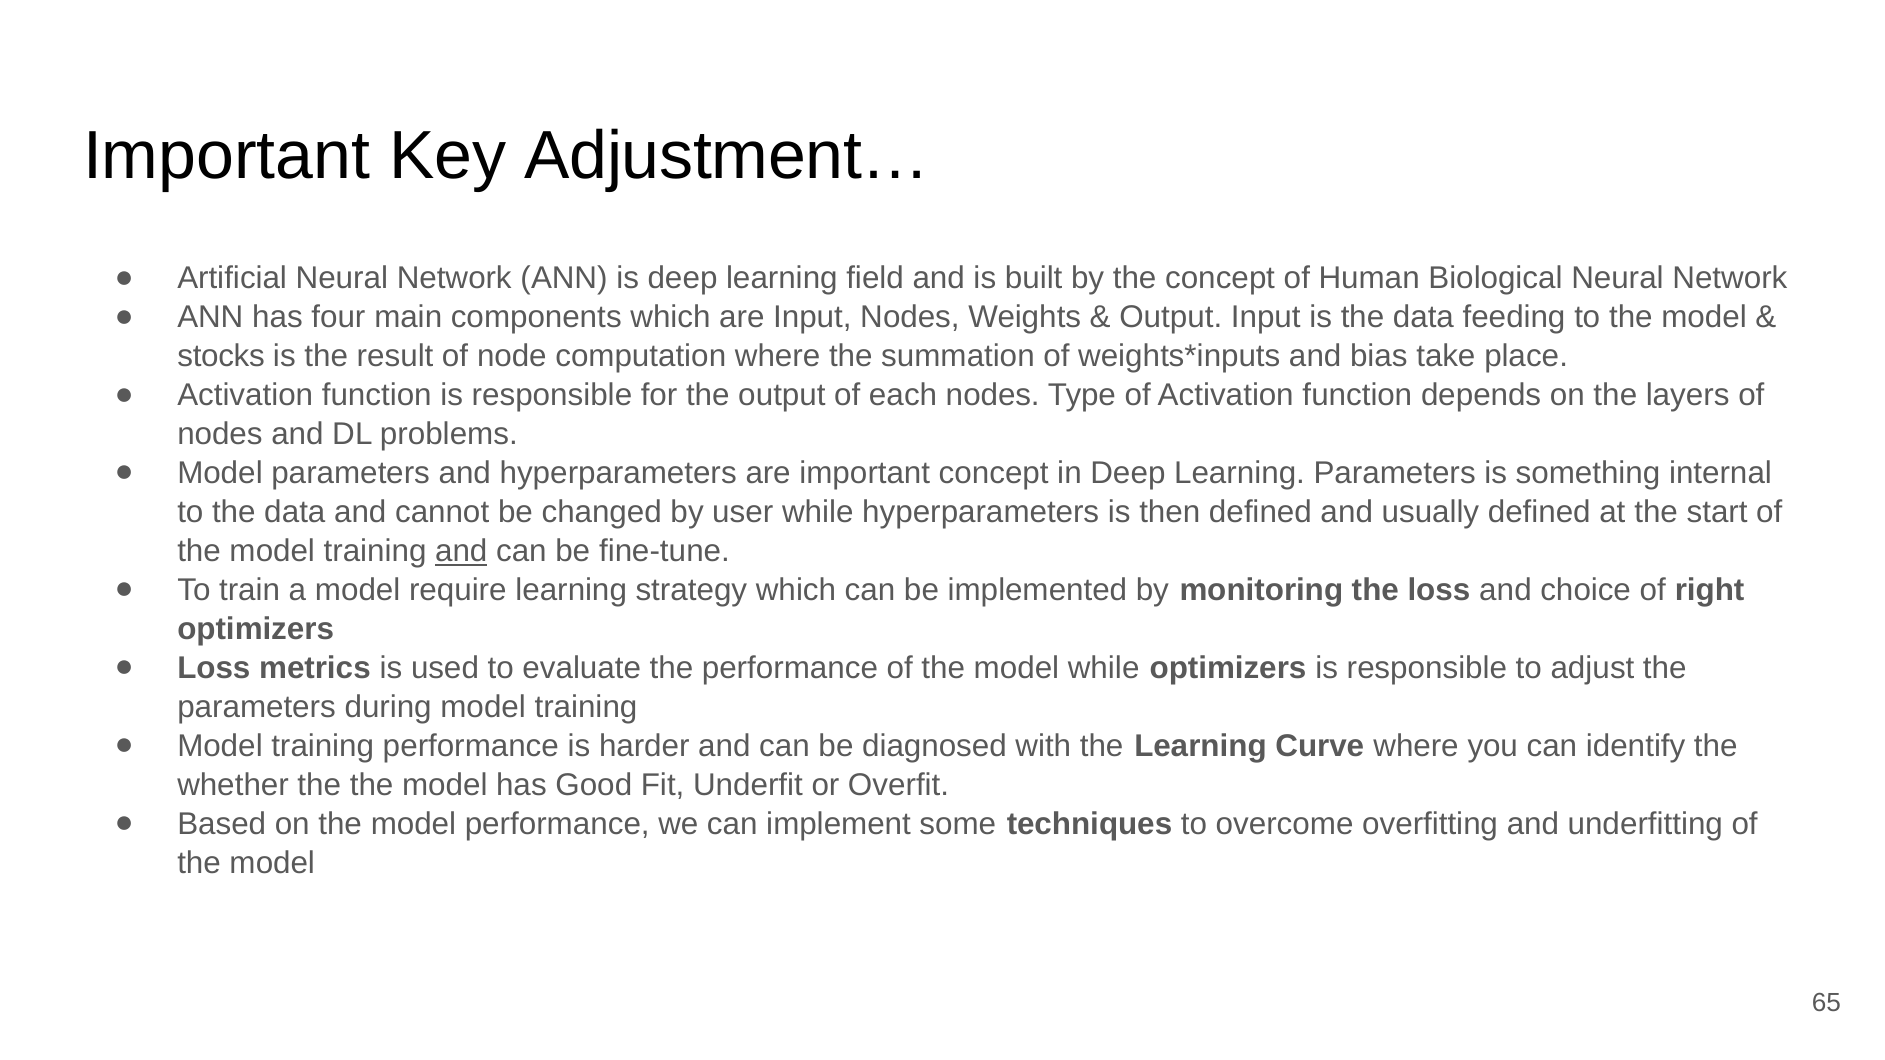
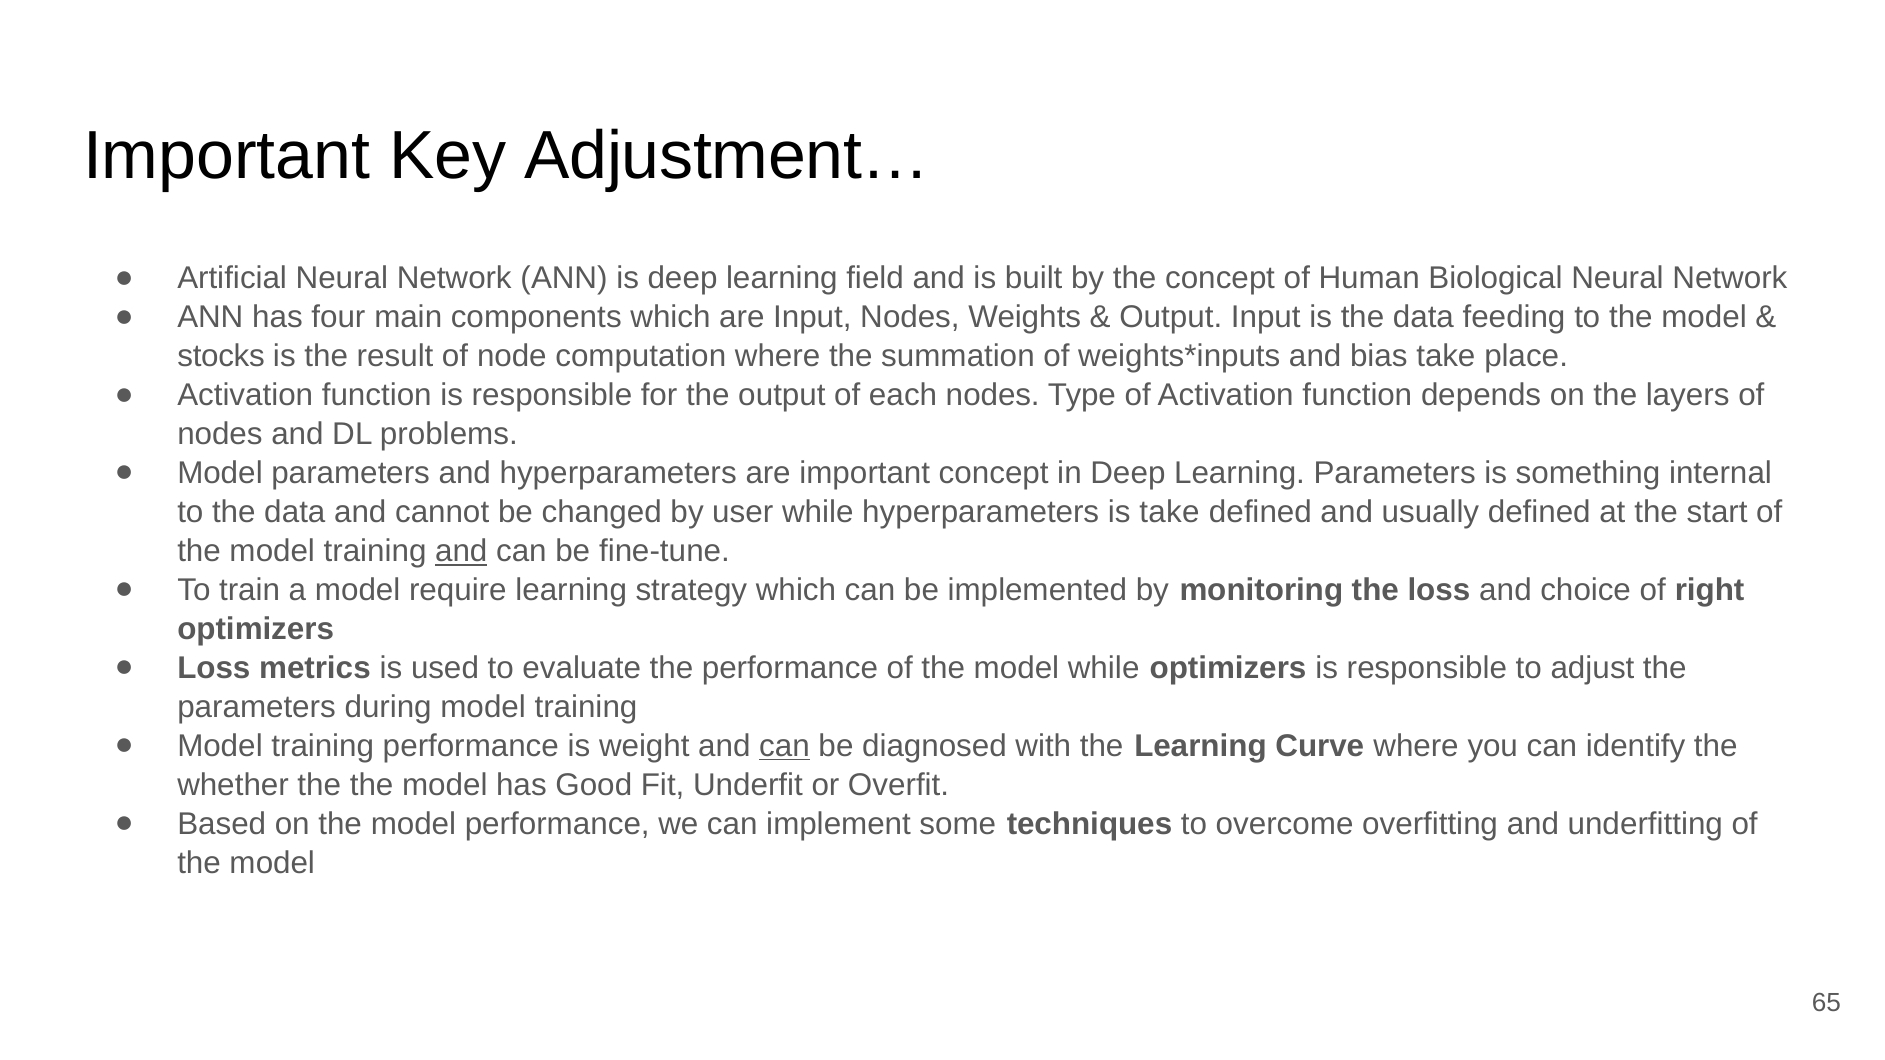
is then: then -> take
harder: harder -> weight
can at (785, 746) underline: none -> present
